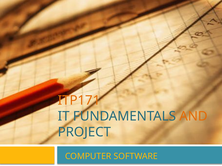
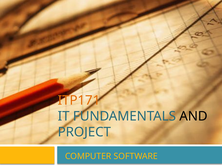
AND colour: orange -> black
